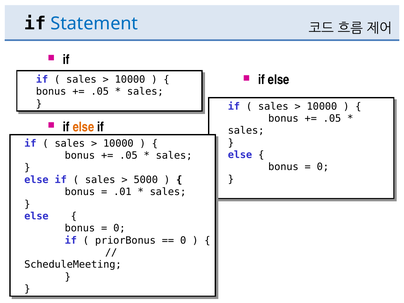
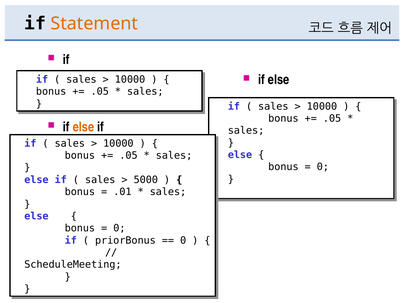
Statement colour: blue -> orange
